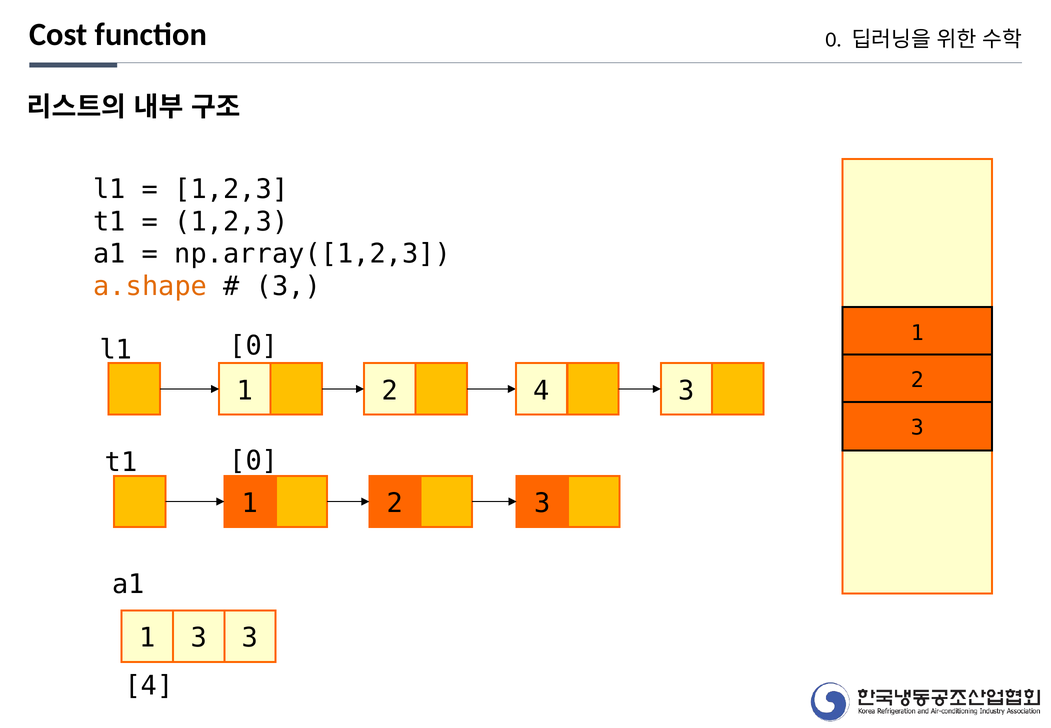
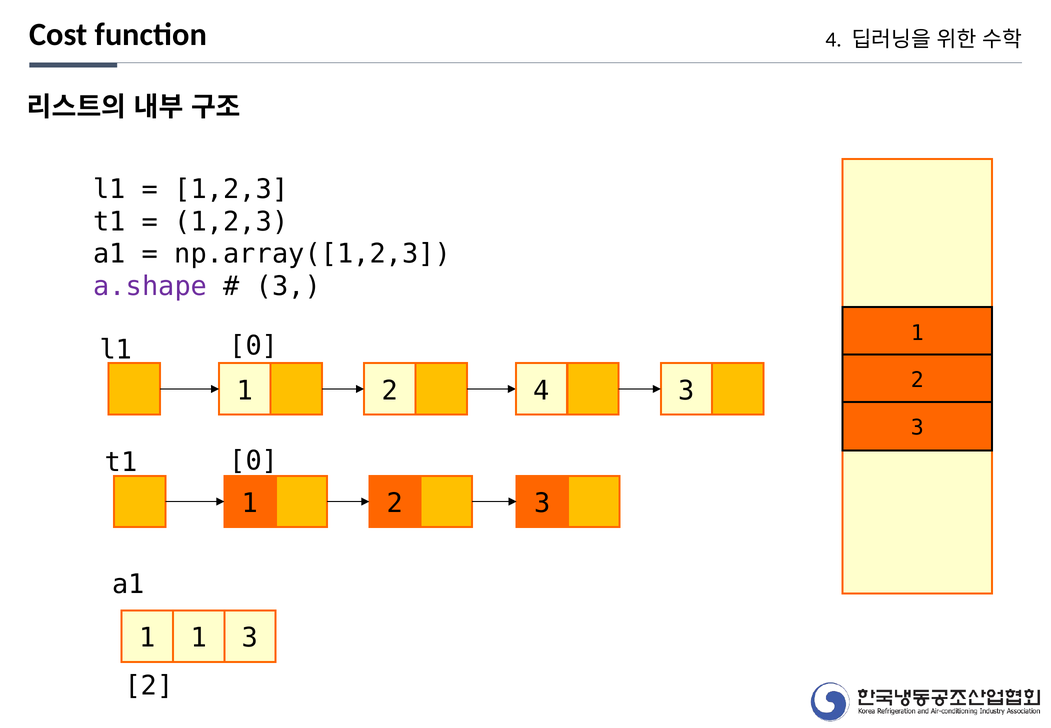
function 0: 0 -> 4
a.shape colour: orange -> purple
1 3: 3 -> 1
4 at (149, 686): 4 -> 2
